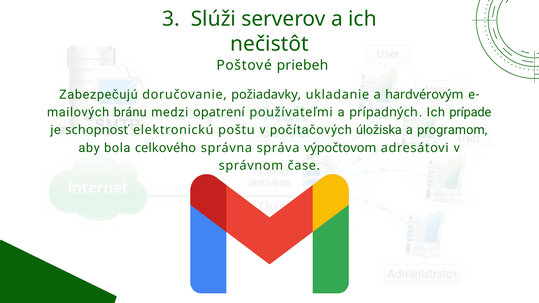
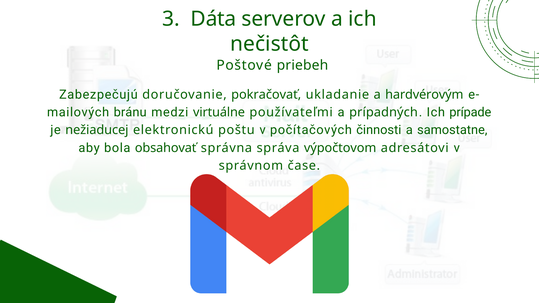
Slúži: Slúži -> Dáta
požiadavky: požiadavky -> pokračovať
opatrení: opatrení -> virtuálne
schopnosť: schopnosť -> nežiaducej
úložiska: úložiska -> činnosti
programom: programom -> samostatne
celkového: celkového -> obsahovať
